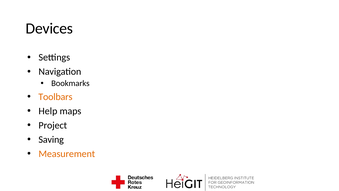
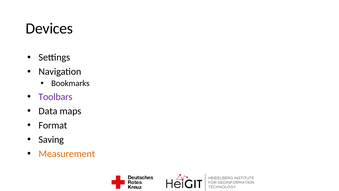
Toolbars colour: orange -> purple
Help: Help -> Data
Project: Project -> Format
